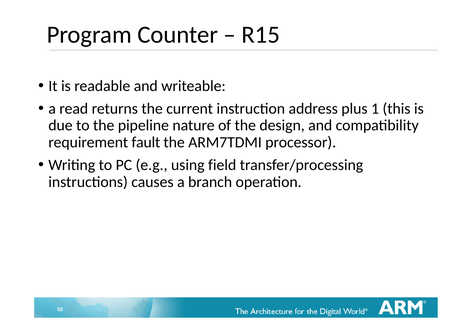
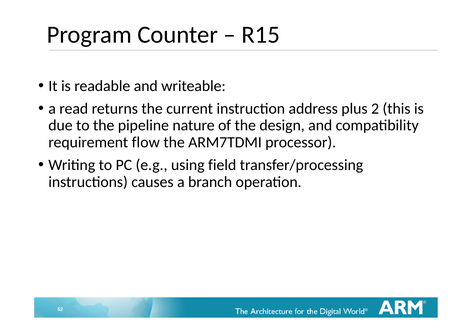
1: 1 -> 2
fault: fault -> flow
